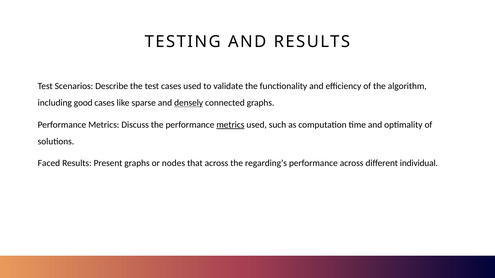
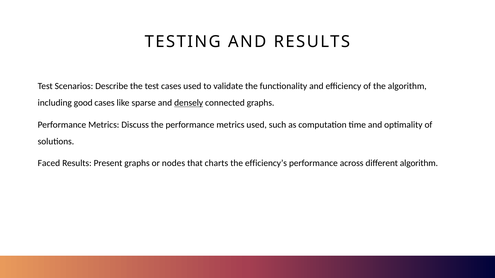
metrics at (230, 125) underline: present -> none
that across: across -> charts
regarding’s: regarding’s -> efficiency’s
different individual: individual -> algorithm
